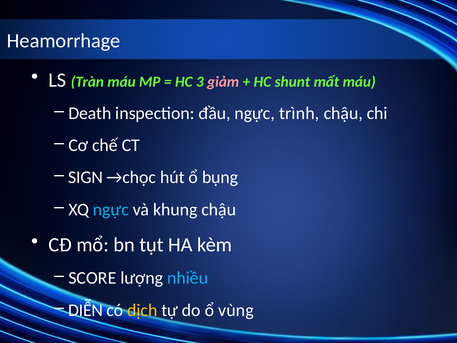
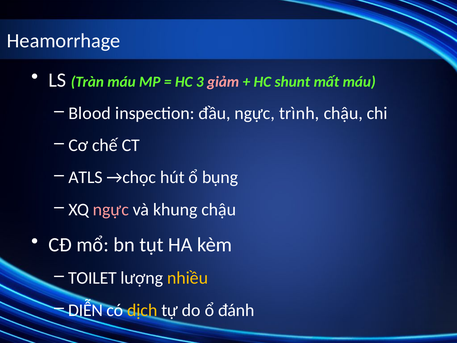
Death: Death -> Blood
SIGN: SIGN -> ATLS
ngực at (111, 209) colour: light blue -> pink
SCORE: SCORE -> TOILET
nhiều colour: light blue -> yellow
vùng: vùng -> đánh
